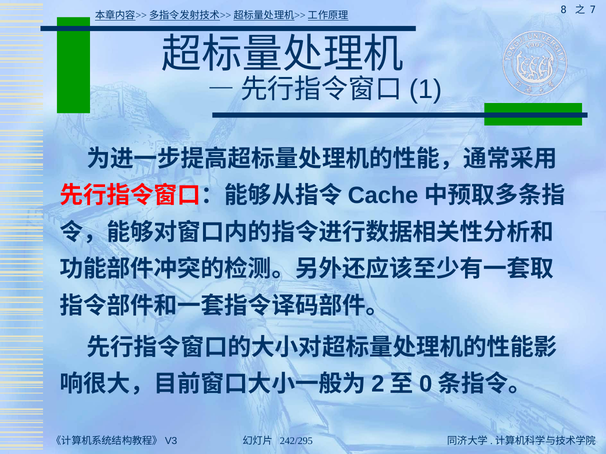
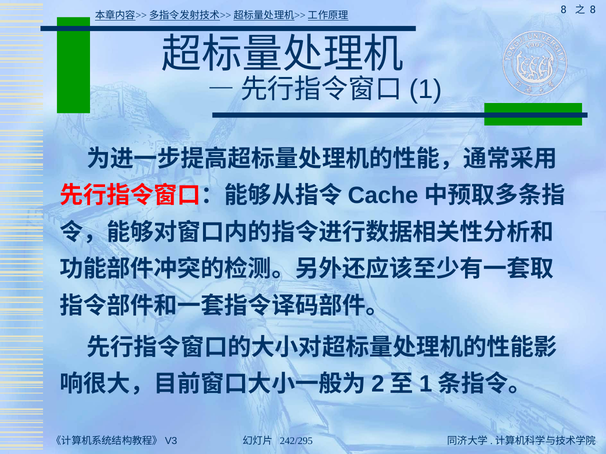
7 at (593, 10): 7 -> 8
0 at (426, 384): 0 -> 1
